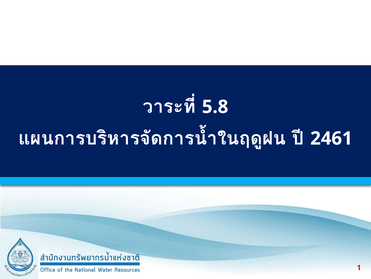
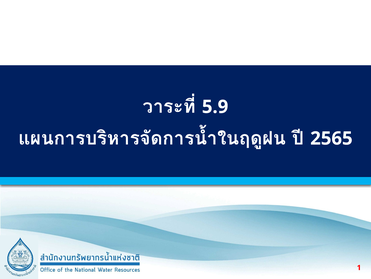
5.8: 5.8 -> 5.9
2461: 2461 -> 2565
